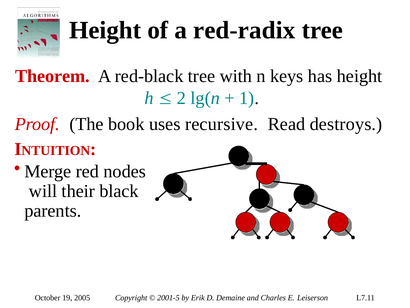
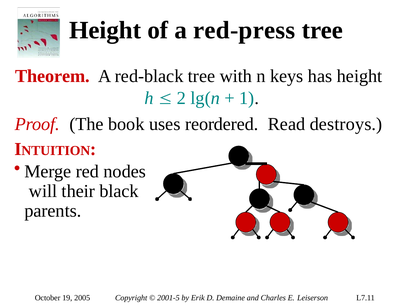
red-radix: red-radix -> red-press
recursive: recursive -> reordered
